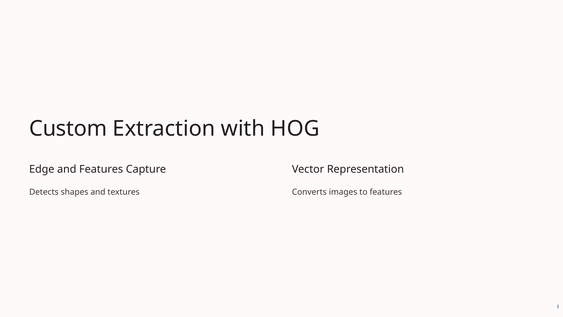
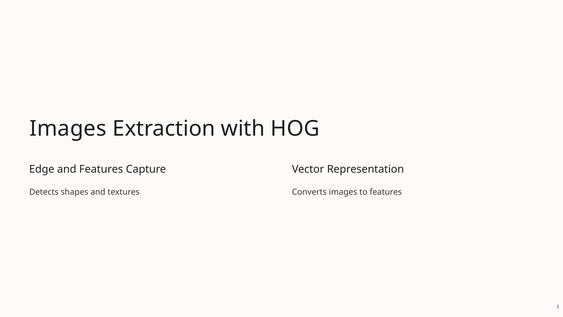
Custom at (68, 129): Custom -> Images
